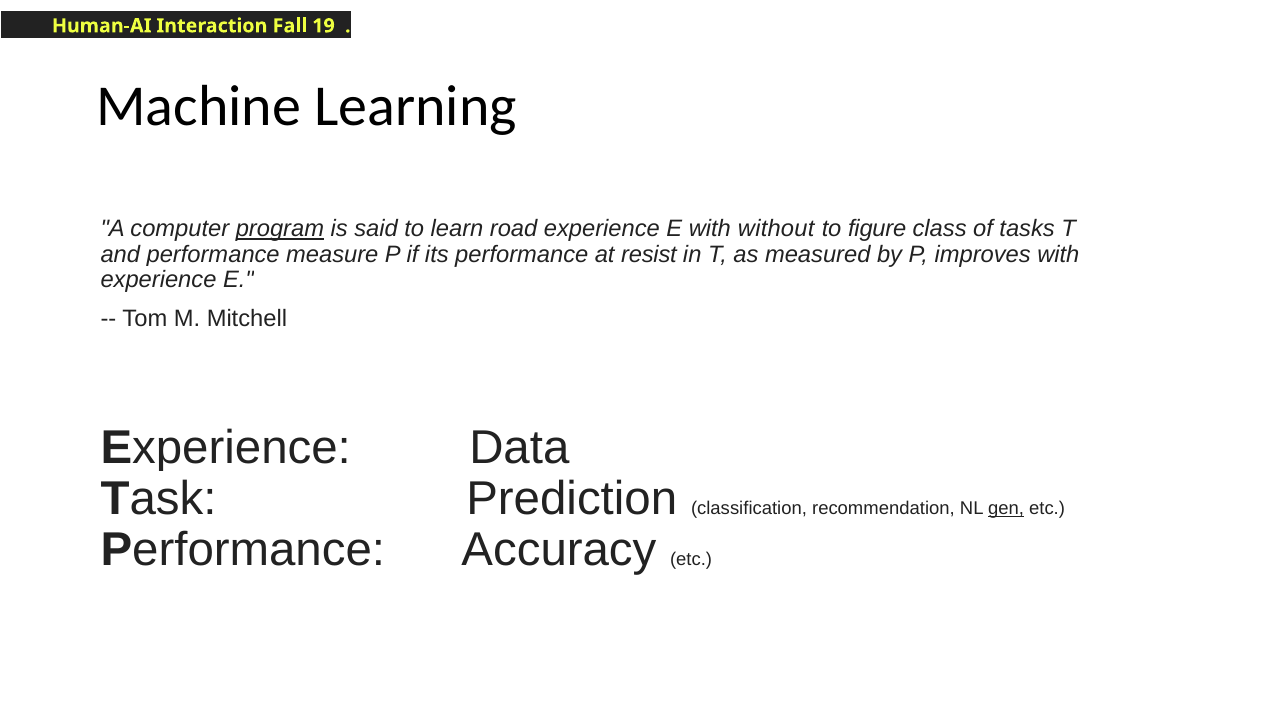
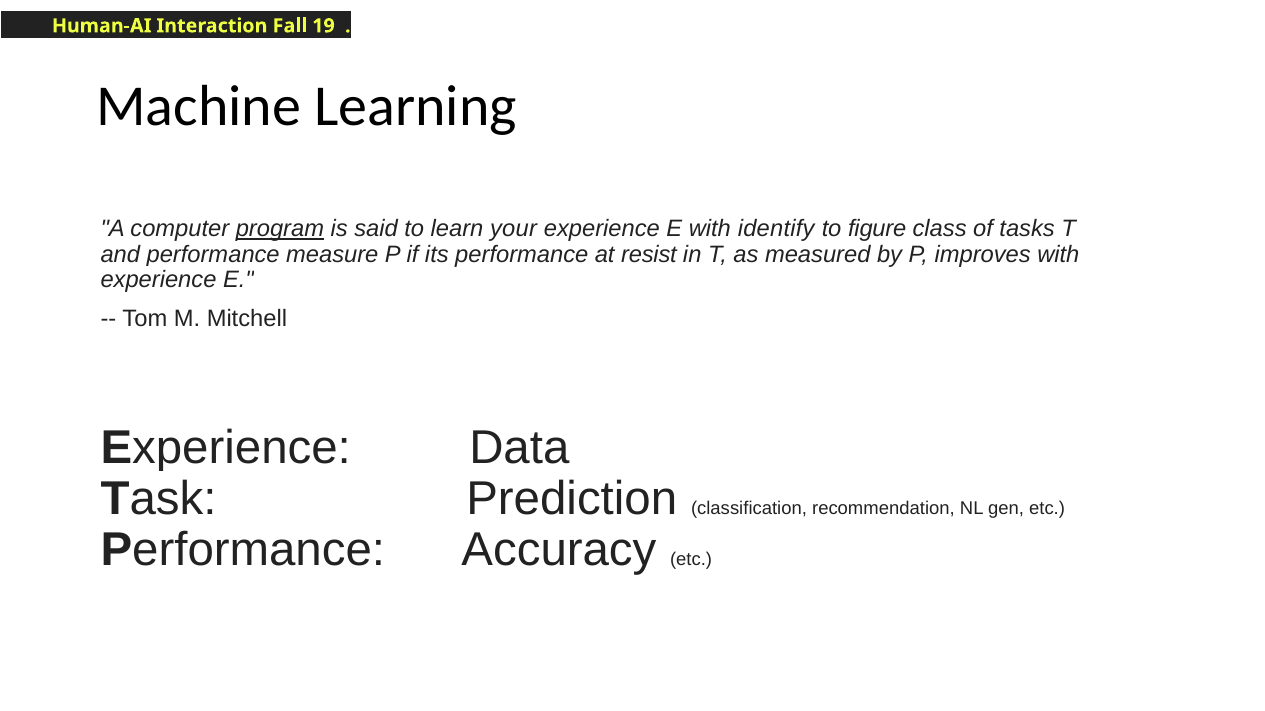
road: road -> your
without: without -> identify
gen underline: present -> none
